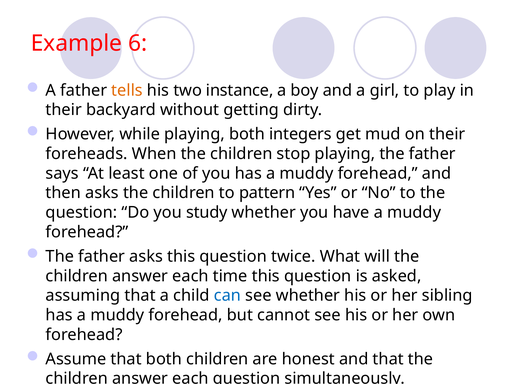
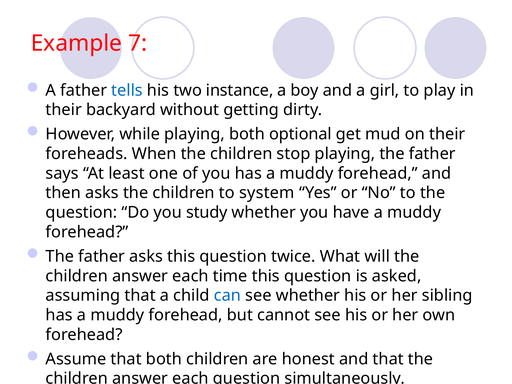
6: 6 -> 7
tells colour: orange -> blue
integers: integers -> optional
pattern: pattern -> system
